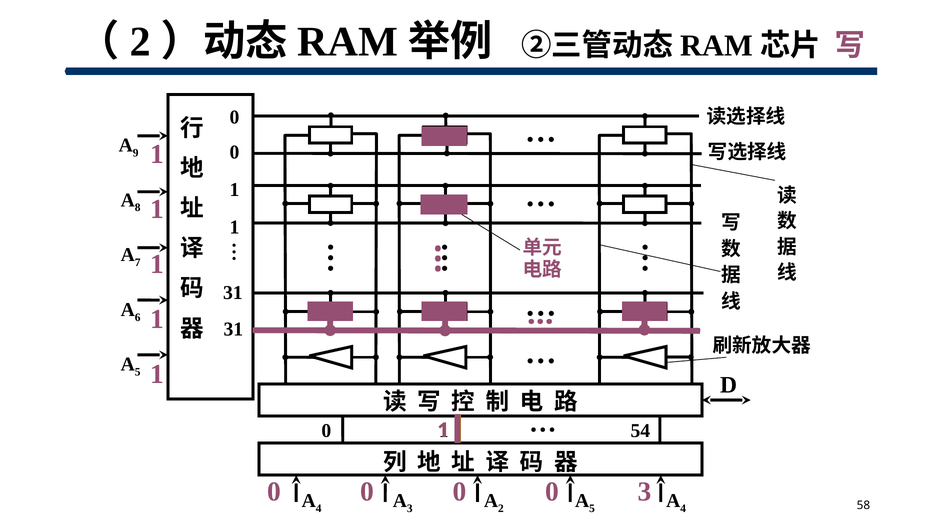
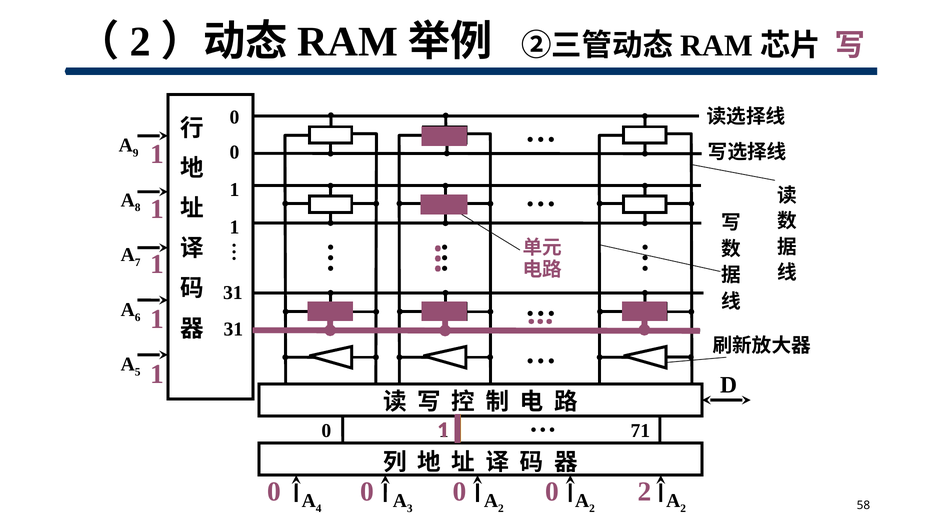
54: 54 -> 71
0 3: 3 -> 2
5 at (592, 508): 5 -> 2
4 at (683, 508): 4 -> 2
